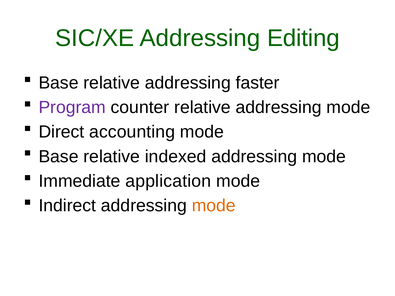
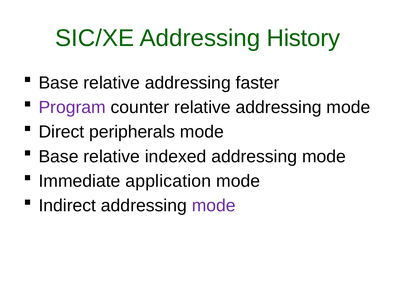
Editing: Editing -> History
accounting: accounting -> peripherals
mode at (214, 206) colour: orange -> purple
